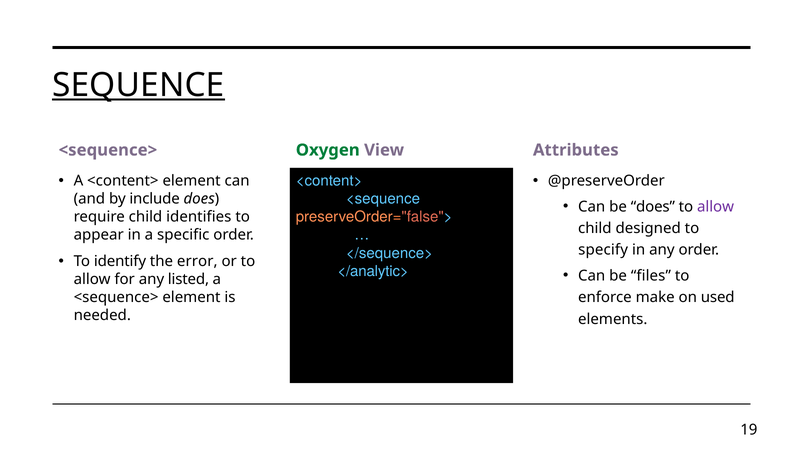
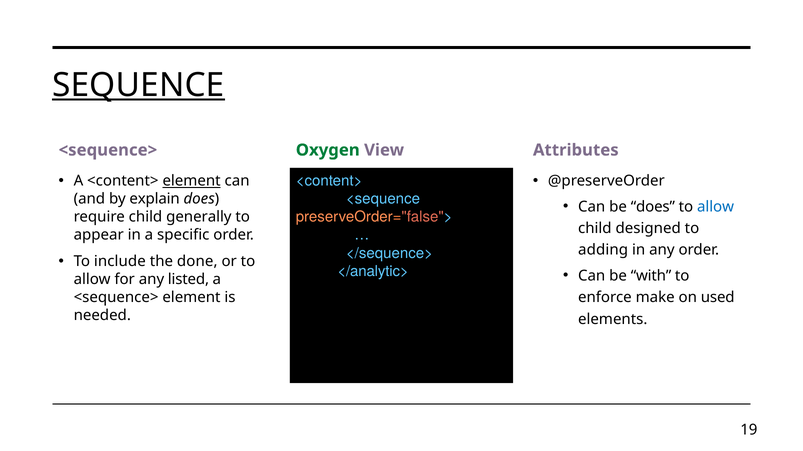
element at (192, 181) underline: none -> present
include: include -> explain
allow at (716, 207) colour: purple -> blue
identifies: identifies -> generally
specify: specify -> adding
identify: identify -> include
error: error -> done
files: files -> with
